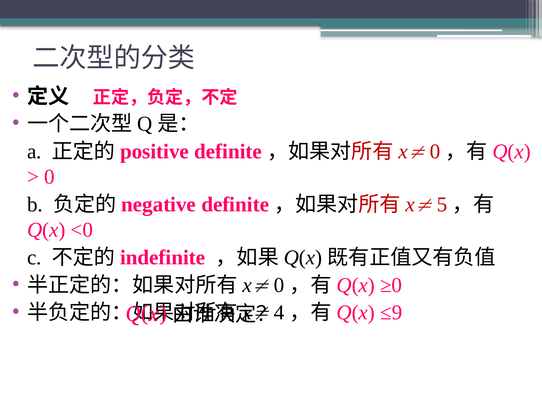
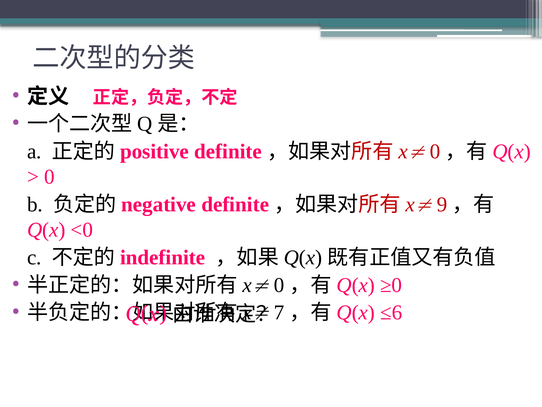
5: 5 -> 9
4: 4 -> 7
≤9: ≤9 -> ≤6
